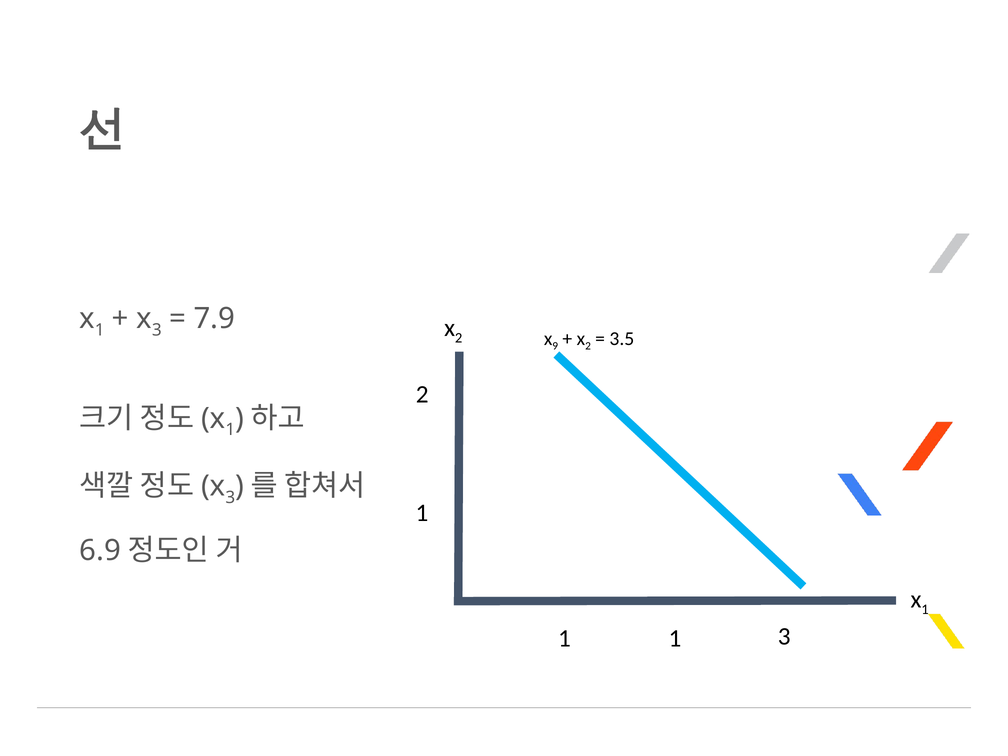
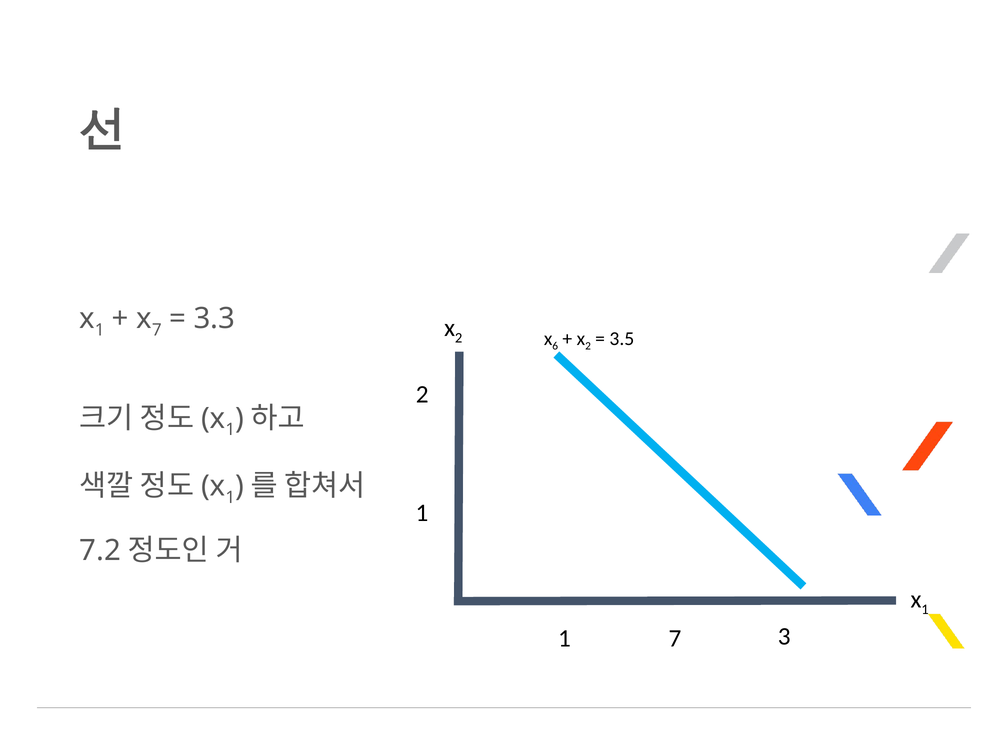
3 at (157, 330): 3 -> 7
7.9: 7.9 -> 3.3
9: 9 -> 6
3 at (230, 498): 3 -> 1
6.9: 6.9 -> 7.2
1 1: 1 -> 7
